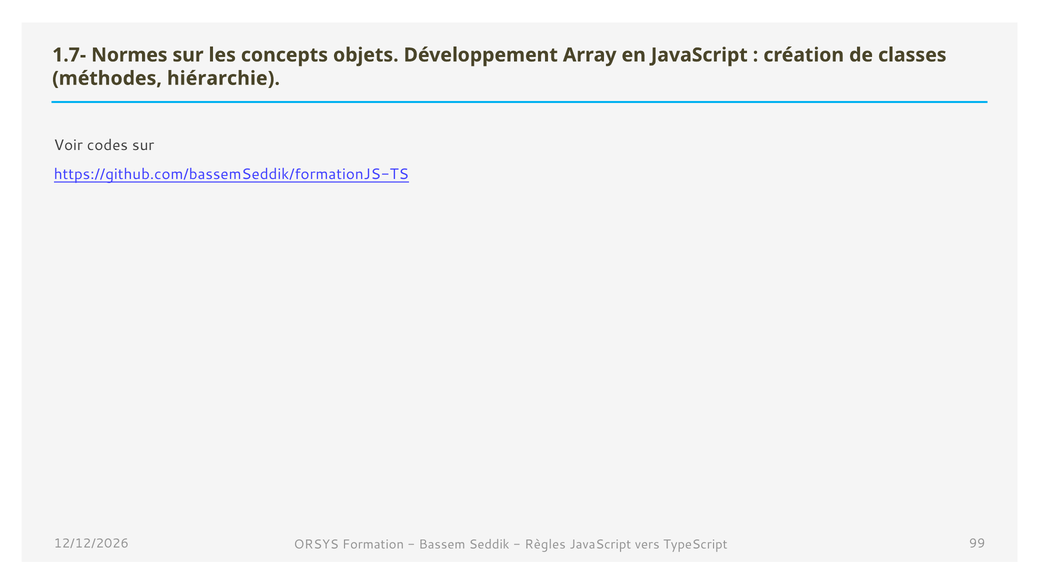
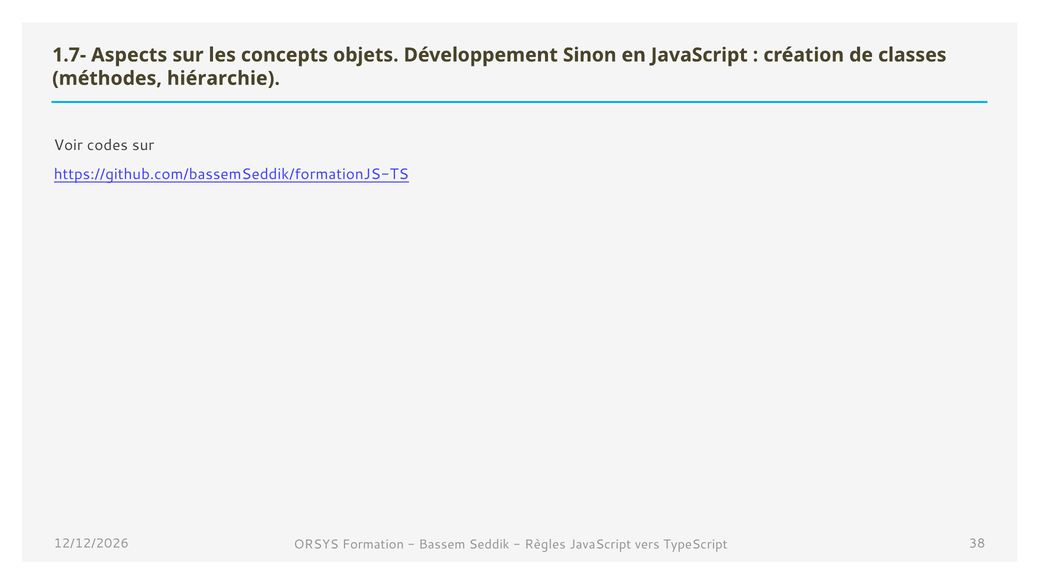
Normes: Normes -> Aspects
Array: Array -> Sinon
99: 99 -> 38
